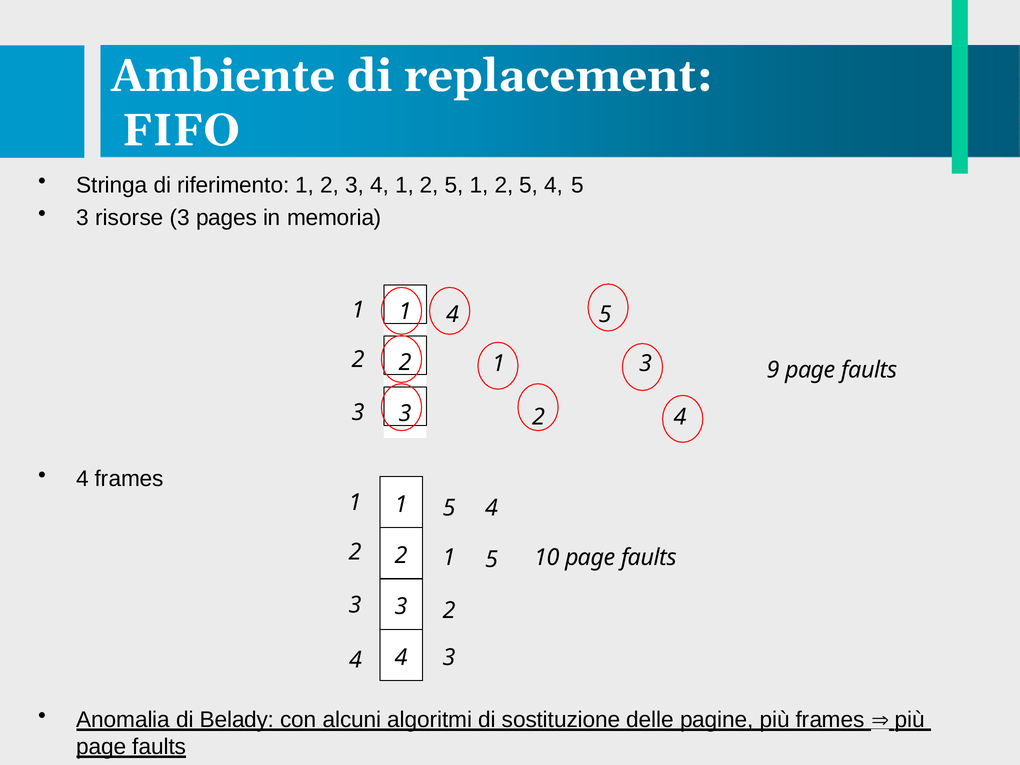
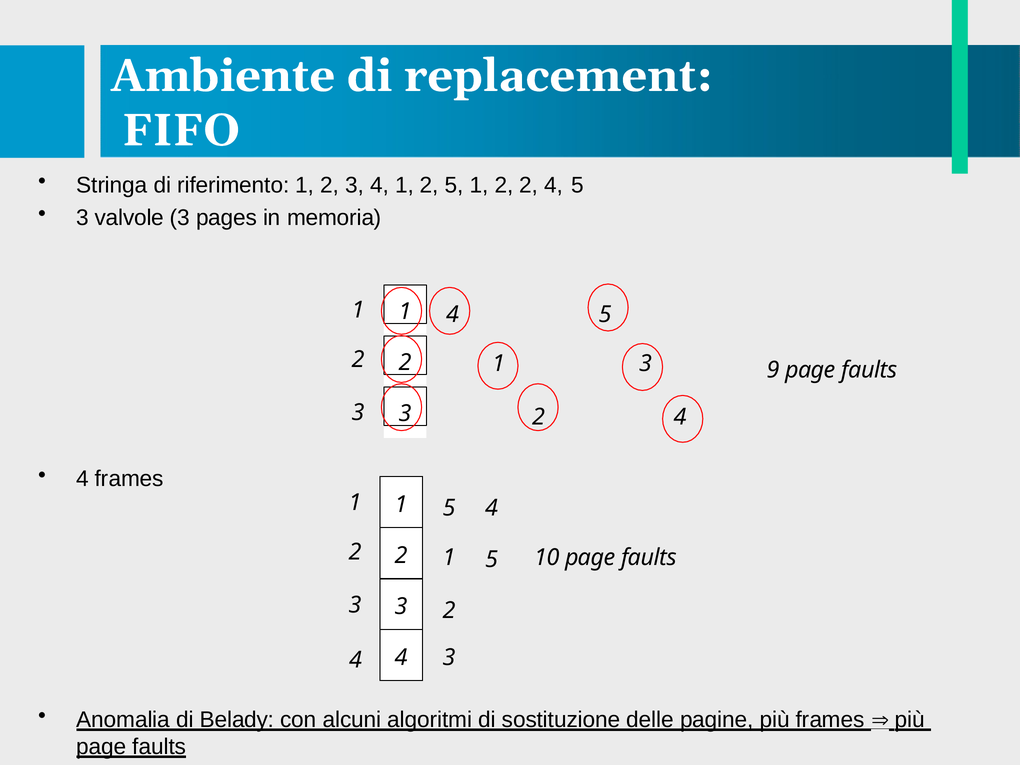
5 1 2 5: 5 -> 2
risorse: risorse -> valvole
